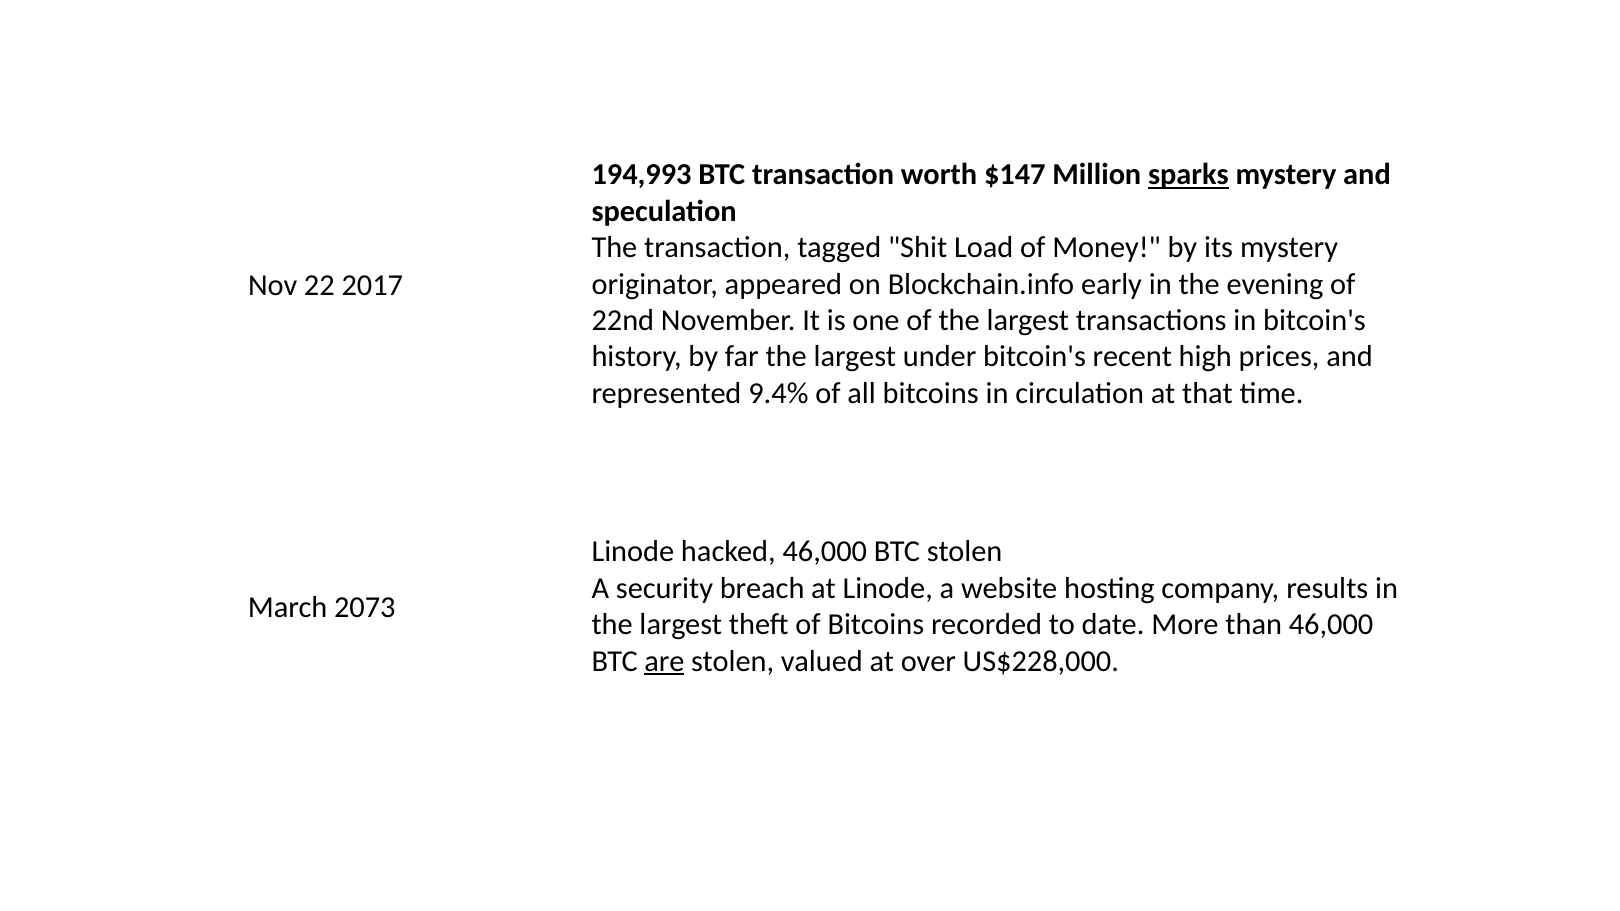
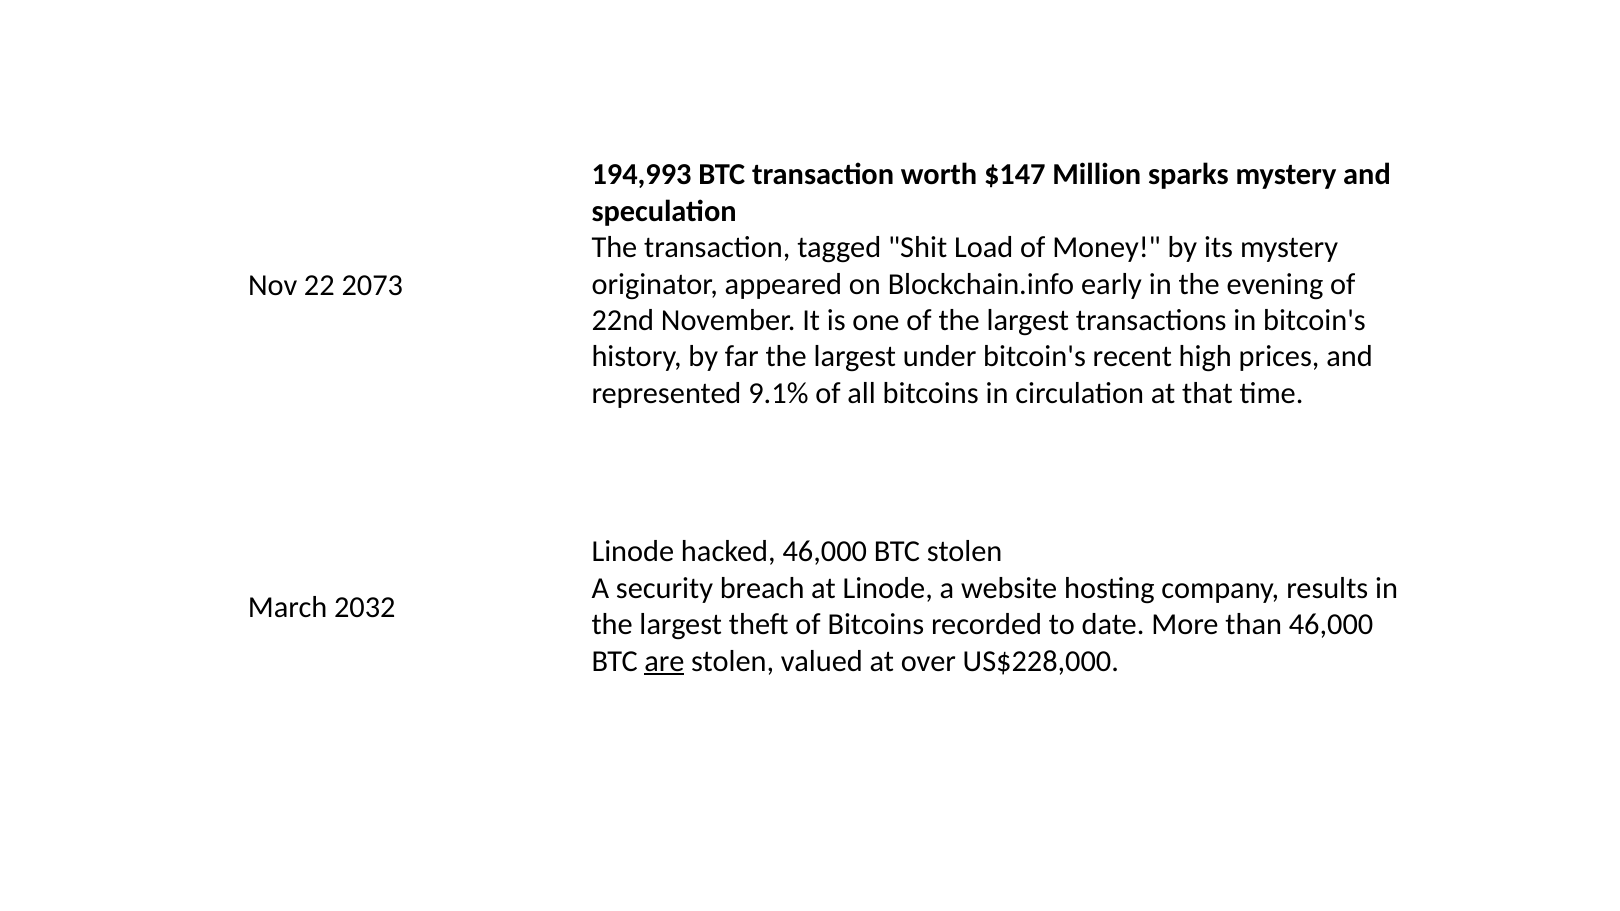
sparks underline: present -> none
2017: 2017 -> 2073
9.4%: 9.4% -> 9.1%
2073: 2073 -> 2032
